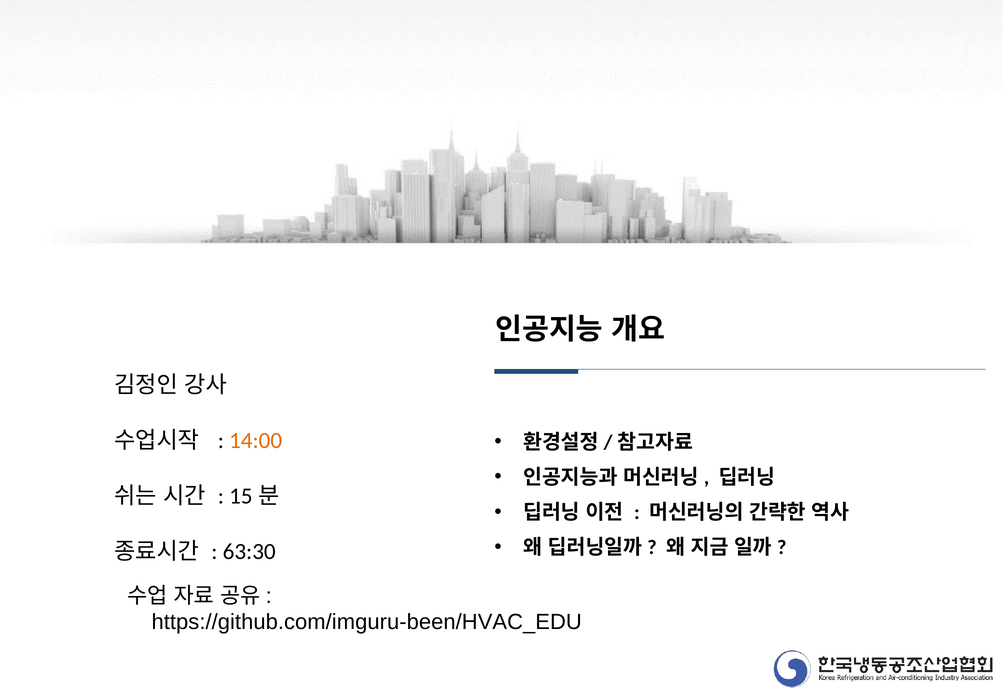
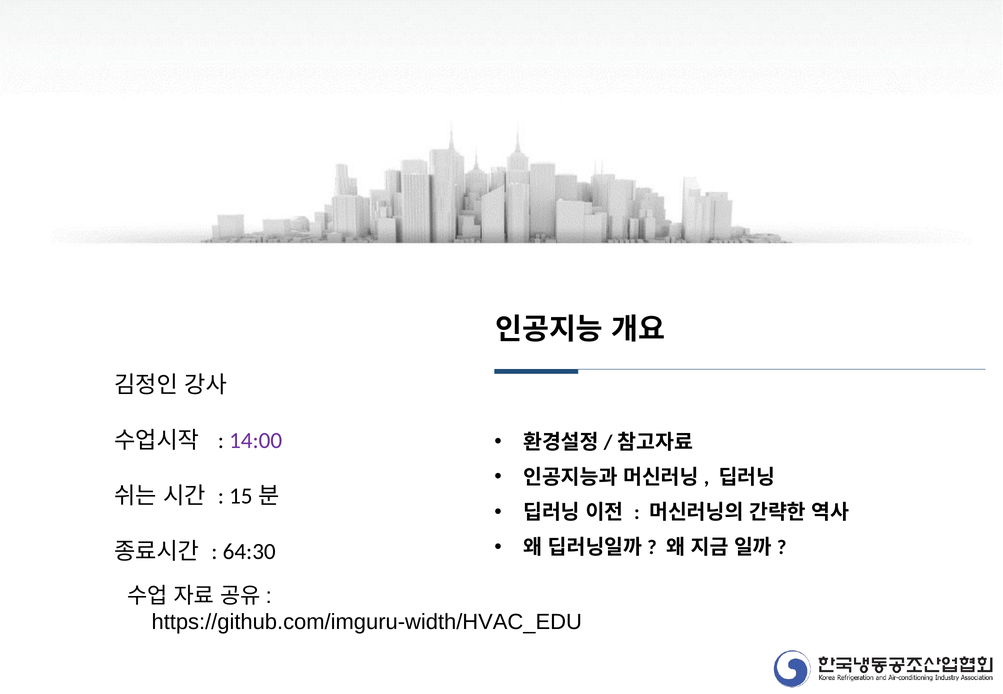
14:00 colour: orange -> purple
63:30: 63:30 -> 64:30
https://github.com/imguru-been/HVAC_EDU: https://github.com/imguru-been/HVAC_EDU -> https://github.com/imguru-width/HVAC_EDU
